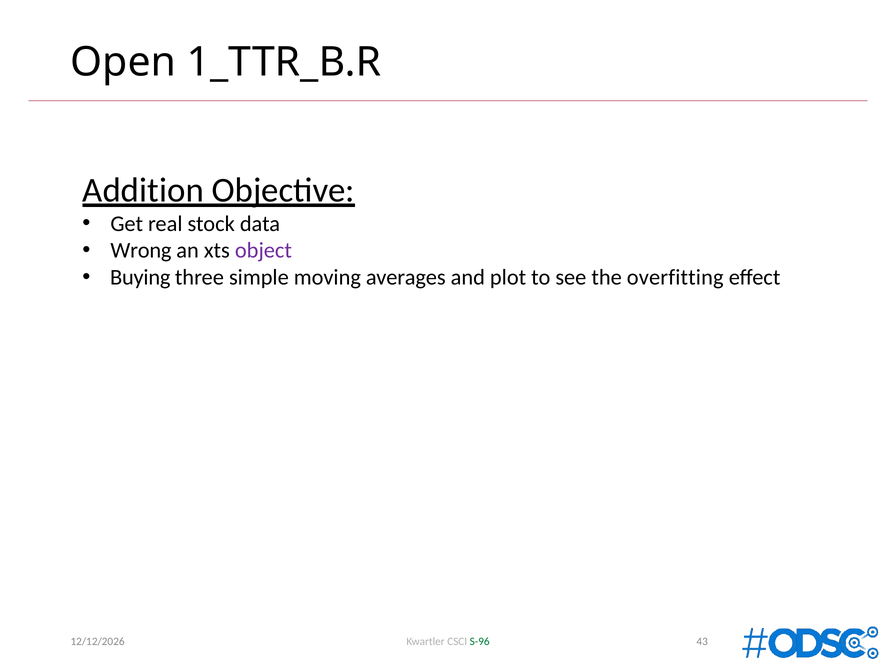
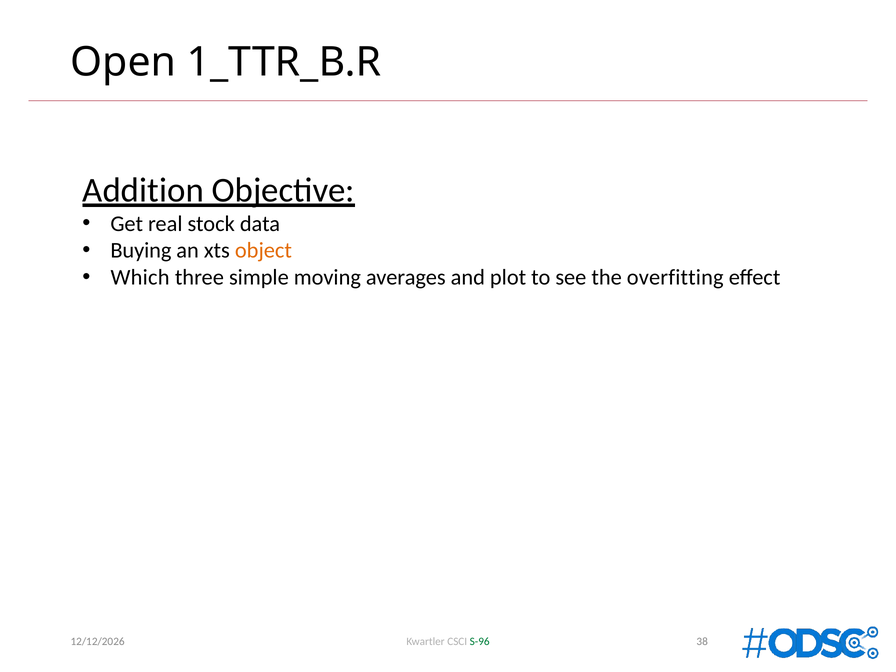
Wrong: Wrong -> Buying
object colour: purple -> orange
Buying: Buying -> Which
43: 43 -> 38
